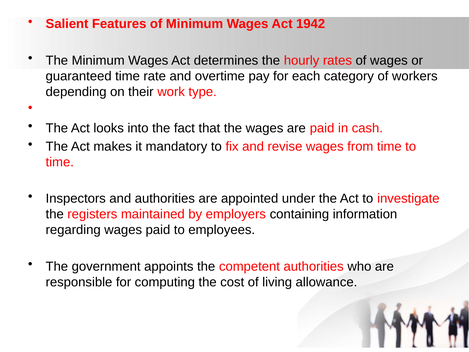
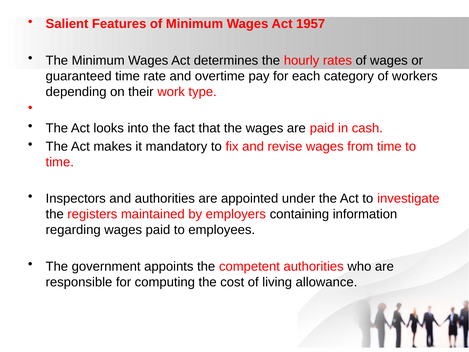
1942: 1942 -> 1957
